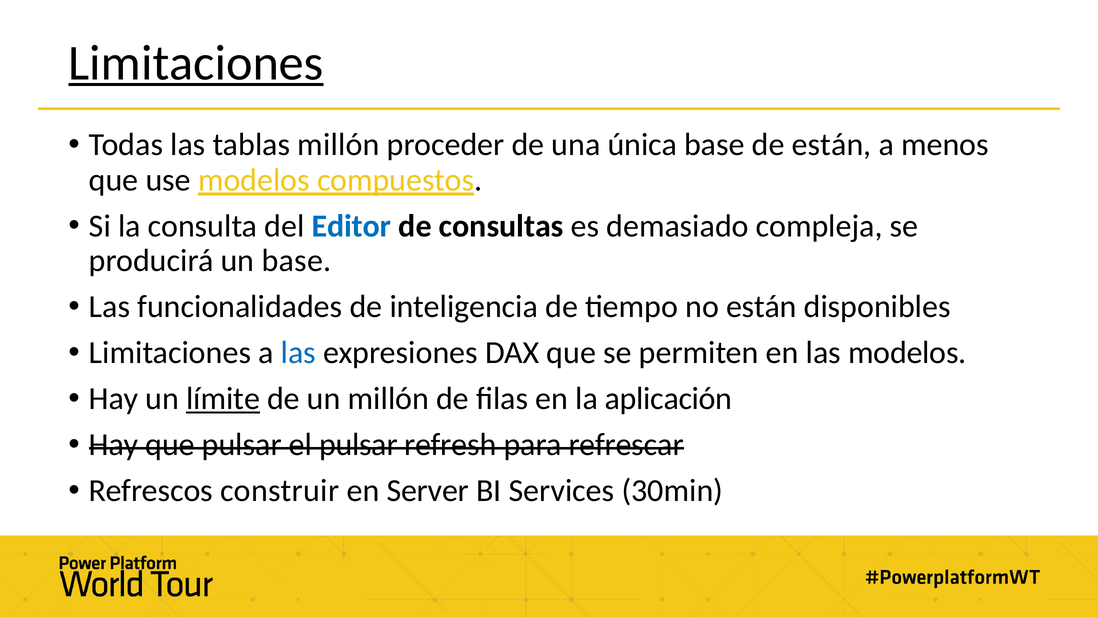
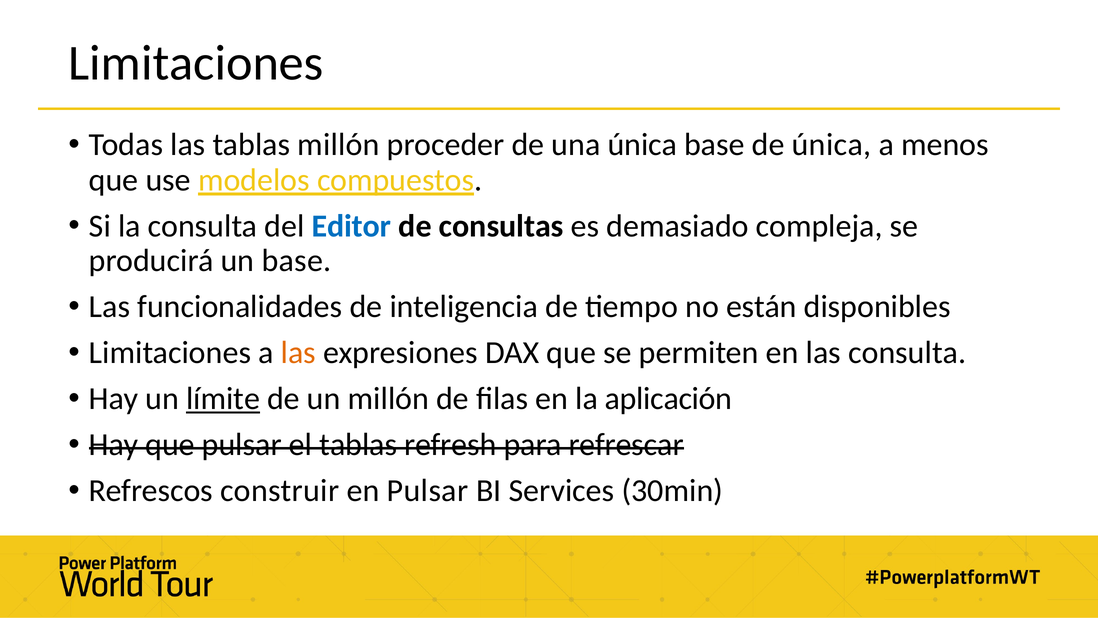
Limitaciones at (196, 63) underline: present -> none
de están: están -> única
las at (298, 352) colour: blue -> orange
las modelos: modelos -> consulta
el pulsar: pulsar -> tablas
en Server: Server -> Pulsar
